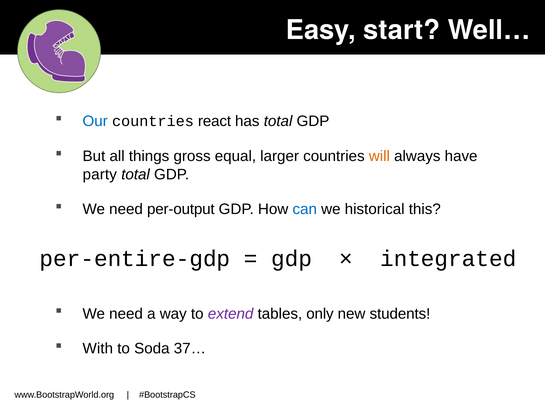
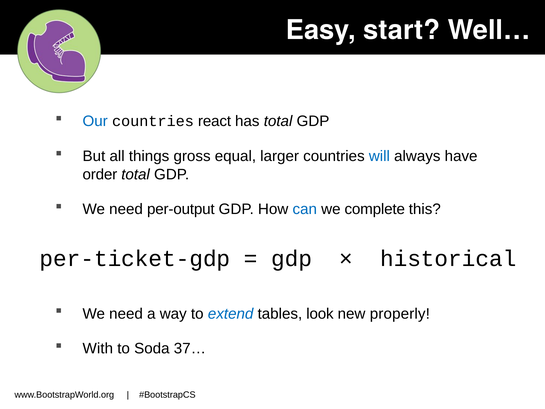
will colour: orange -> blue
party: party -> order
historical: historical -> complete
per-entire-gdp: per-entire-gdp -> per-ticket-gdp
integrated: integrated -> historical
extend colour: purple -> blue
only: only -> look
students: students -> properly
